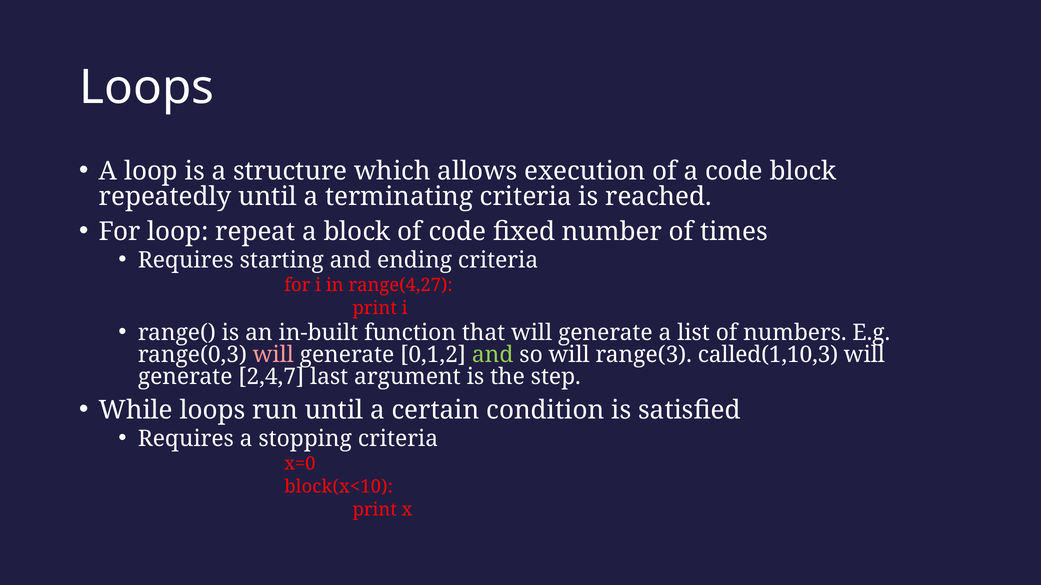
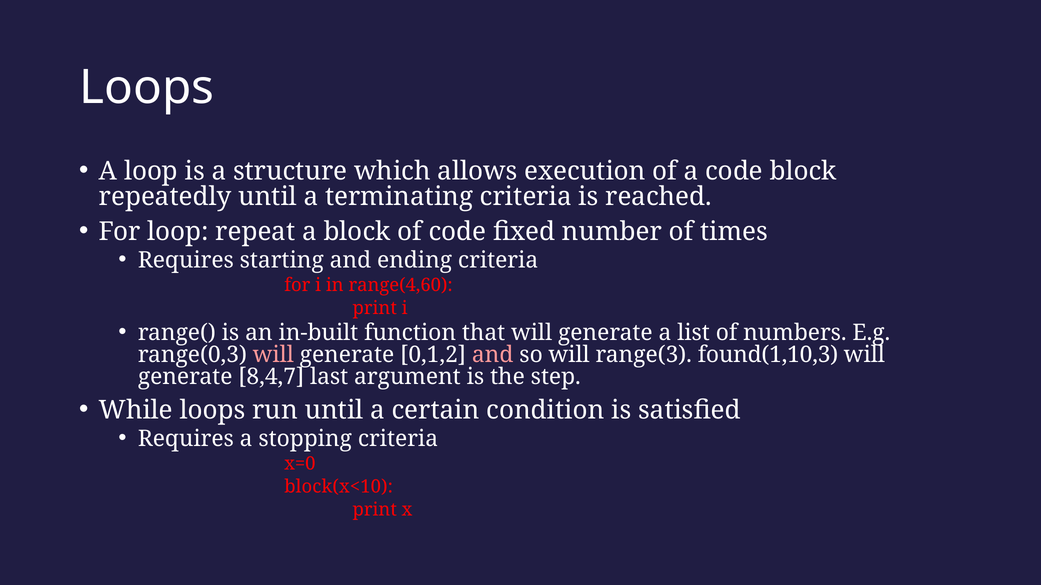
range(4,27: range(4,27 -> range(4,60
and at (493, 355) colour: light green -> pink
called(1,10,3: called(1,10,3 -> found(1,10,3
2,4,7: 2,4,7 -> 8,4,7
